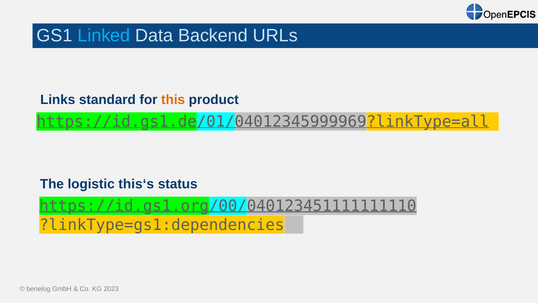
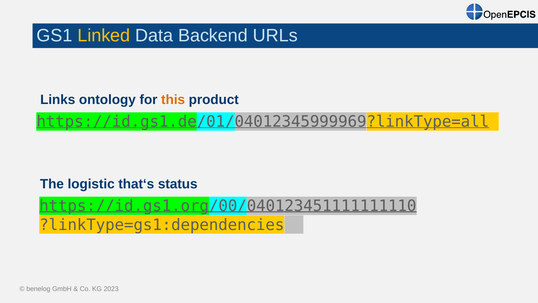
Linked colour: light blue -> yellow
standard: standard -> ontology
this‘s: this‘s -> that‘s
